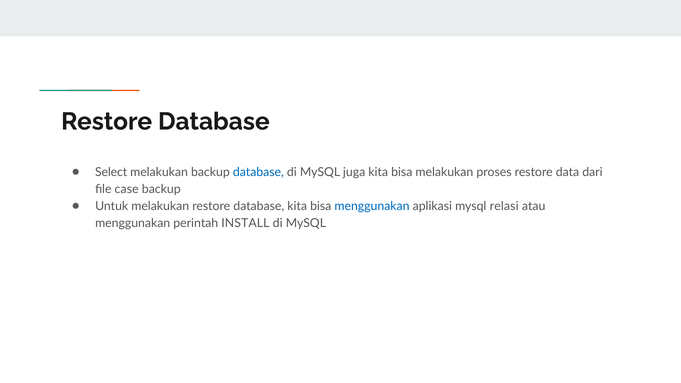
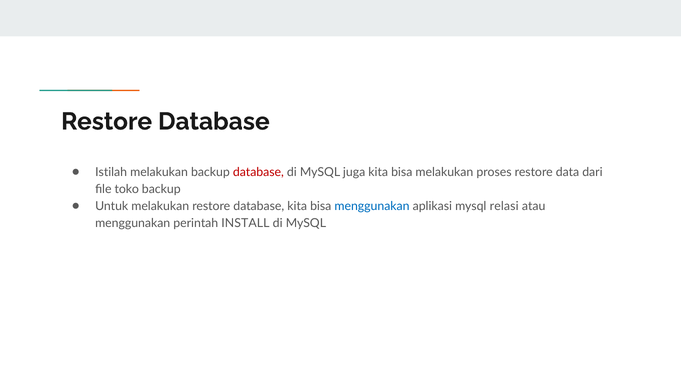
Select: Select -> Istilah
database at (258, 172) colour: blue -> red
case: case -> toko
